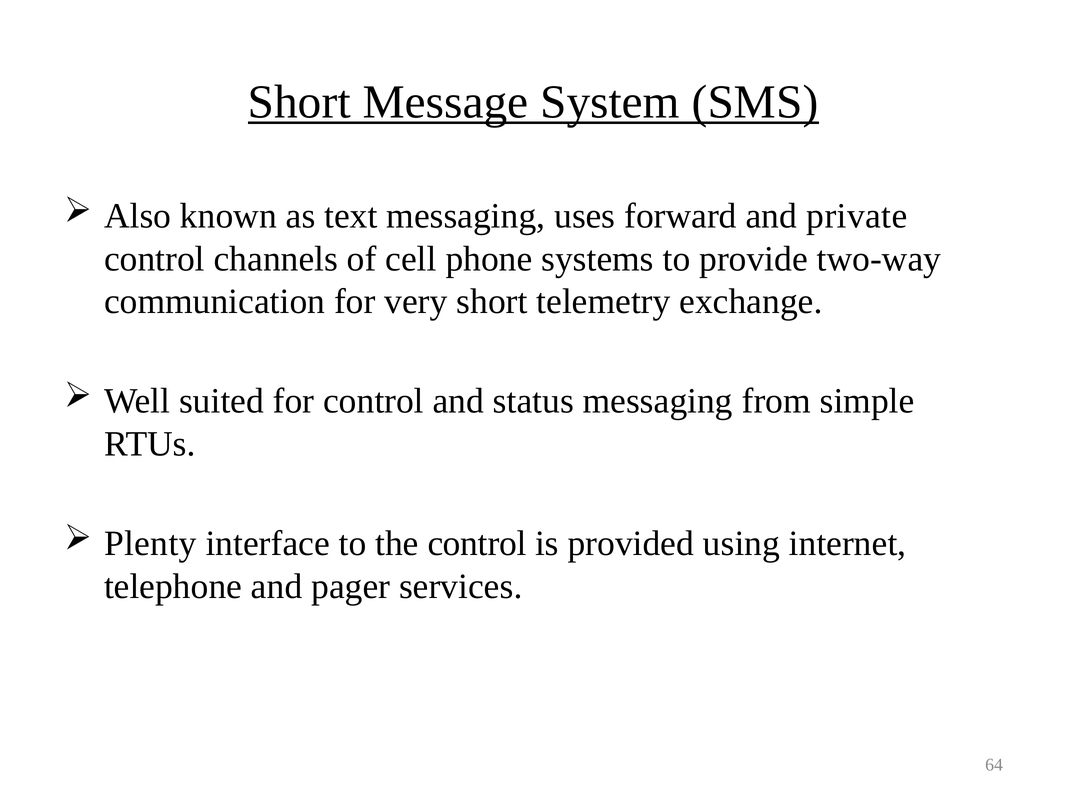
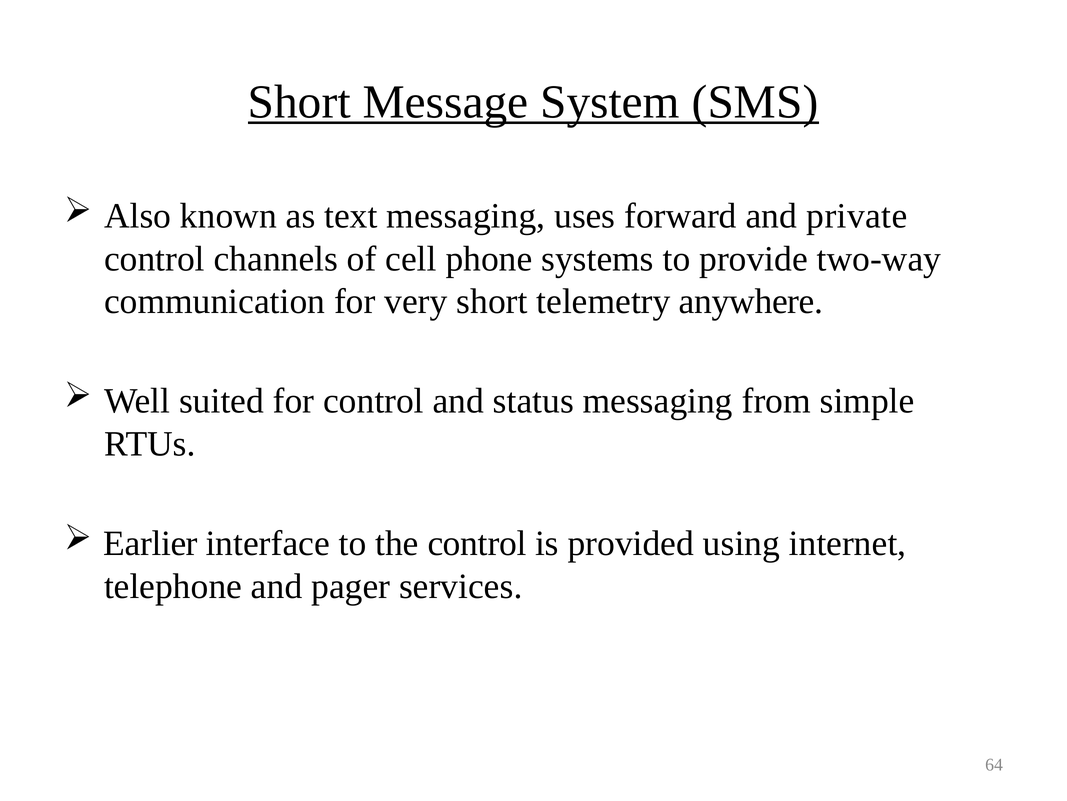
exchange: exchange -> anywhere
Plenty: Plenty -> Earlier
